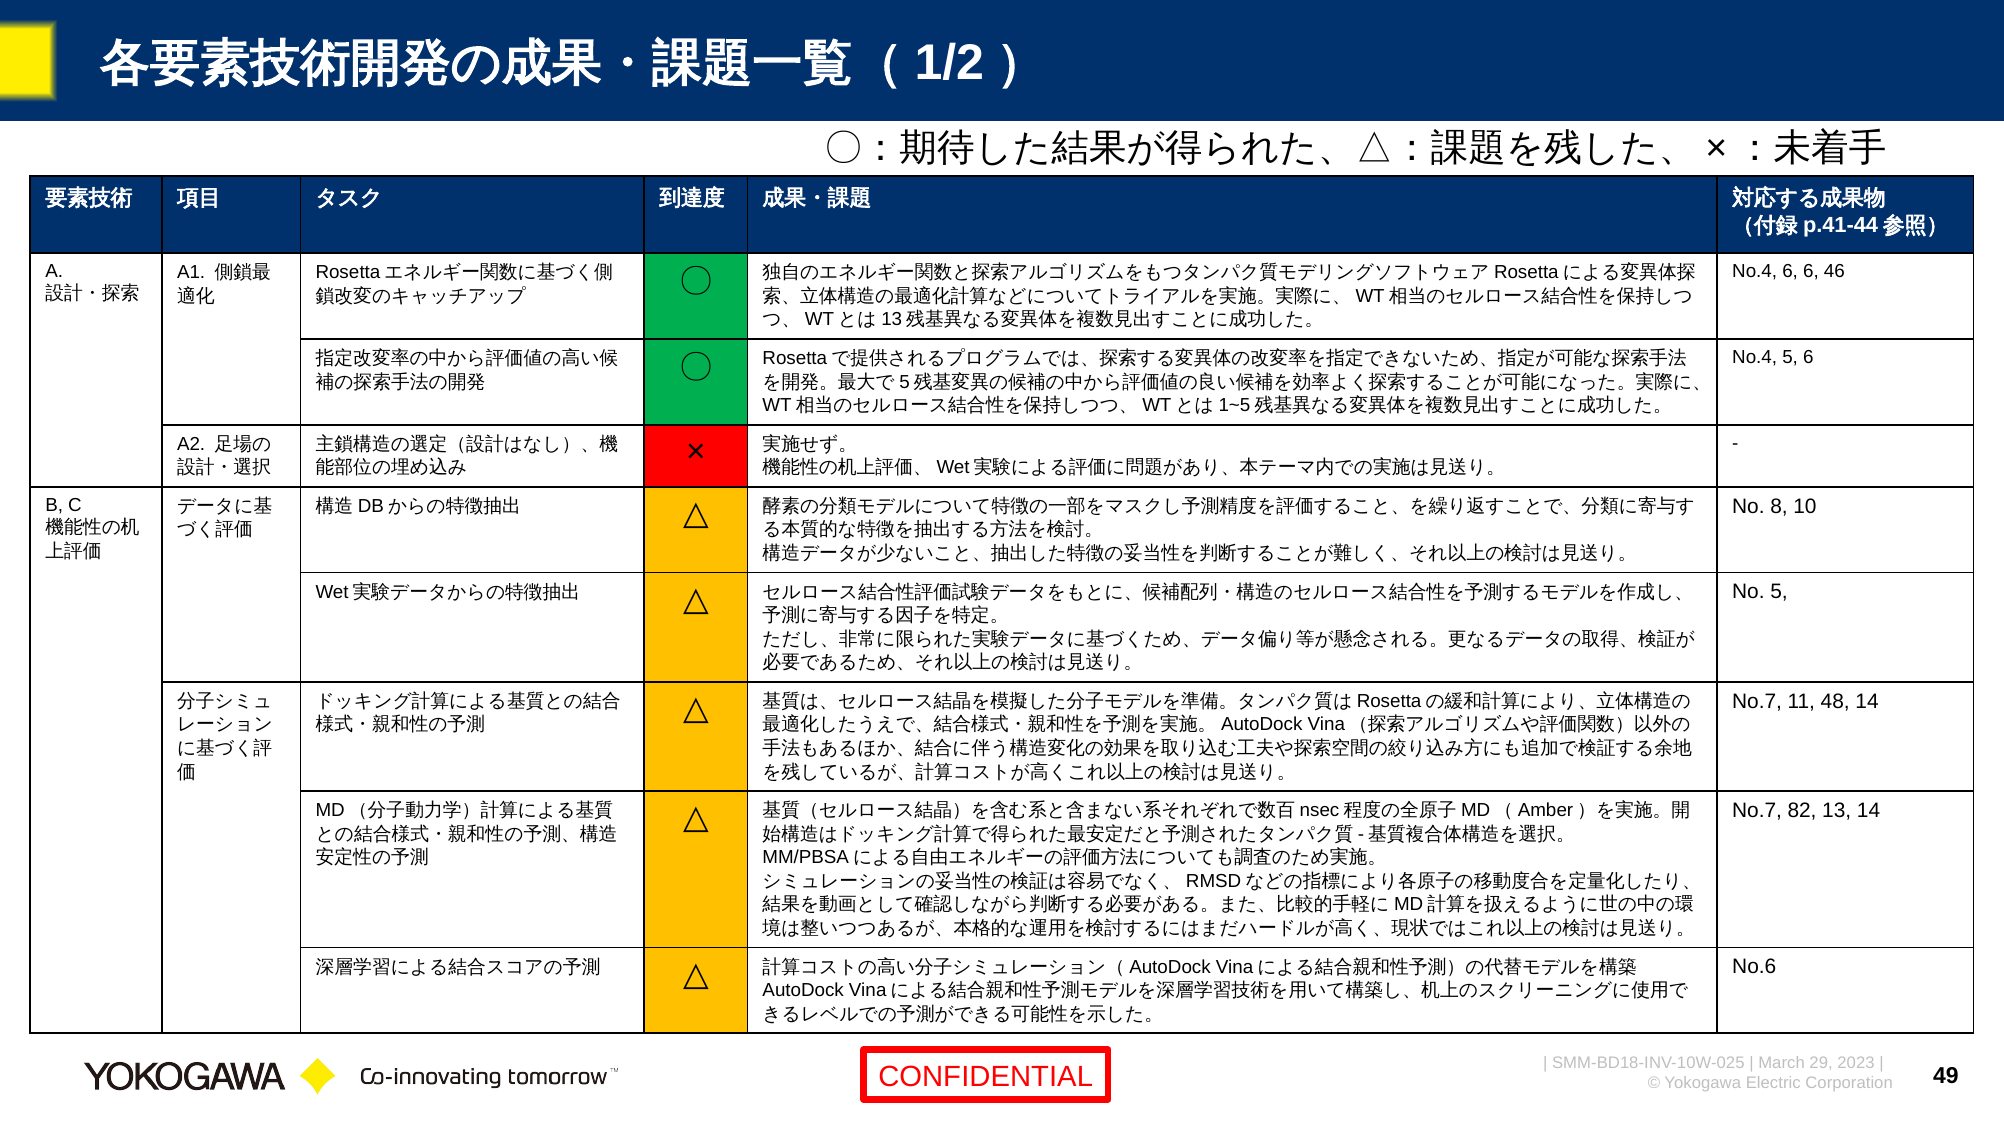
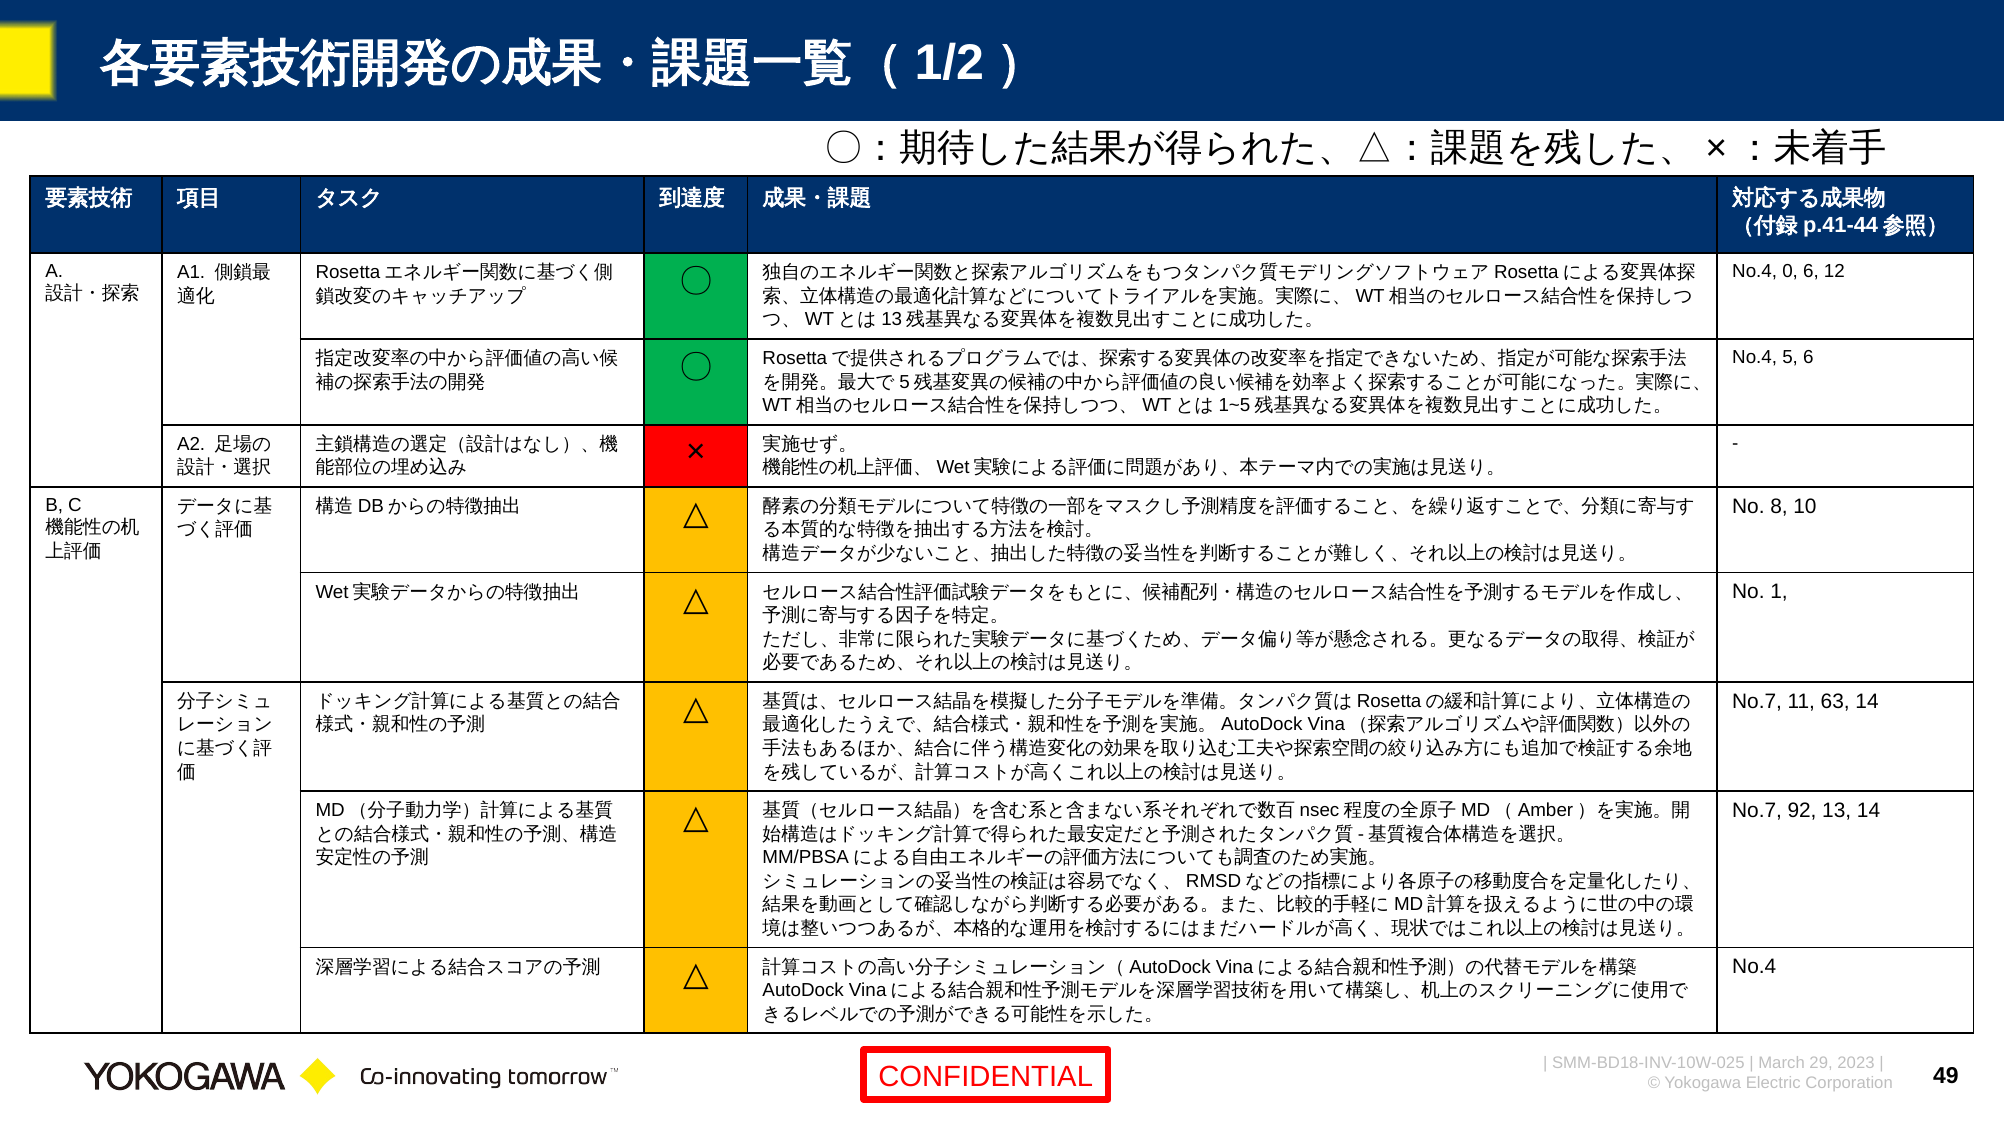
No.4 6: 6 -> 0
46: 46 -> 12
No 5: 5 -> 1
48: 48 -> 63
82: 82 -> 92
No.6 at (1754, 967): No.6 -> No.4
